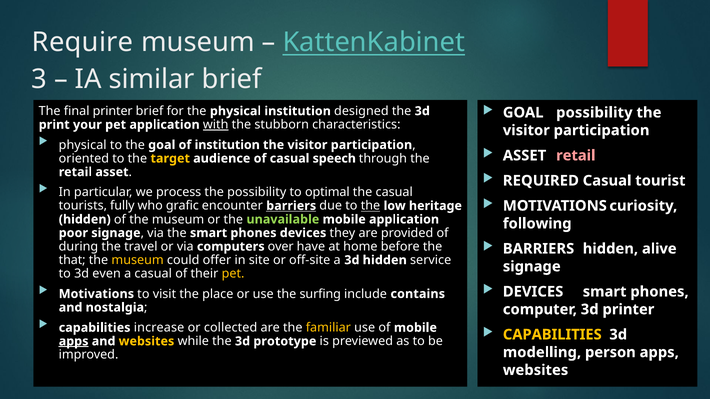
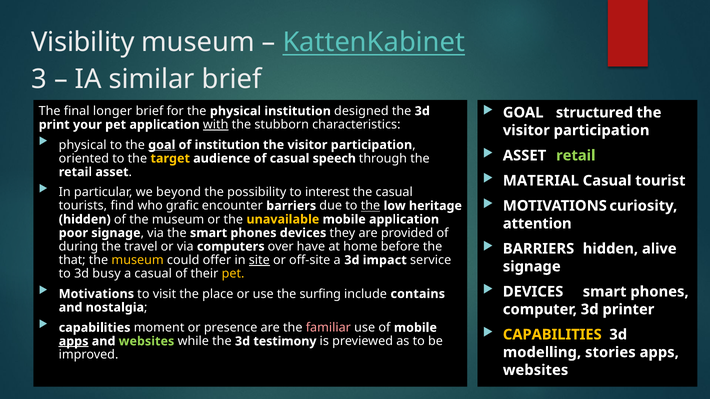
Require: Require -> Visibility
GOAL possibility: possibility -> structured
final printer: printer -> longer
goal at (162, 145) underline: none -> present
retail at (576, 156) colour: pink -> light green
REQUIRED: REQUIRED -> MATERIAL
process: process -> beyond
optimal: optimal -> interest
fully: fully -> find
barriers at (291, 206) underline: present -> none
unavailable colour: light green -> yellow
following: following -> attention
site underline: none -> present
3d hidden: hidden -> impact
even: even -> busy
increase: increase -> moment
collected: collected -> presence
familiar colour: yellow -> pink
websites at (146, 342) colour: yellow -> light green
prototype: prototype -> testimony
person: person -> stories
